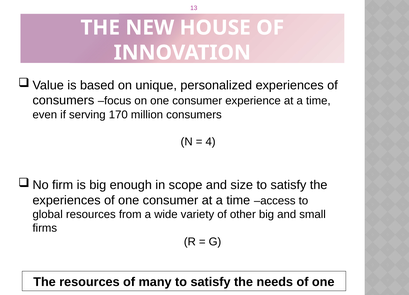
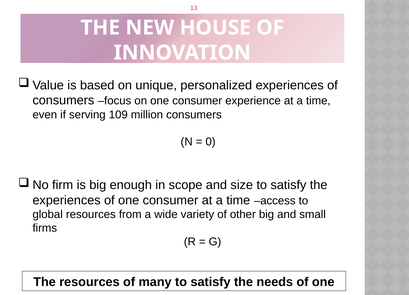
170: 170 -> 109
4: 4 -> 0
